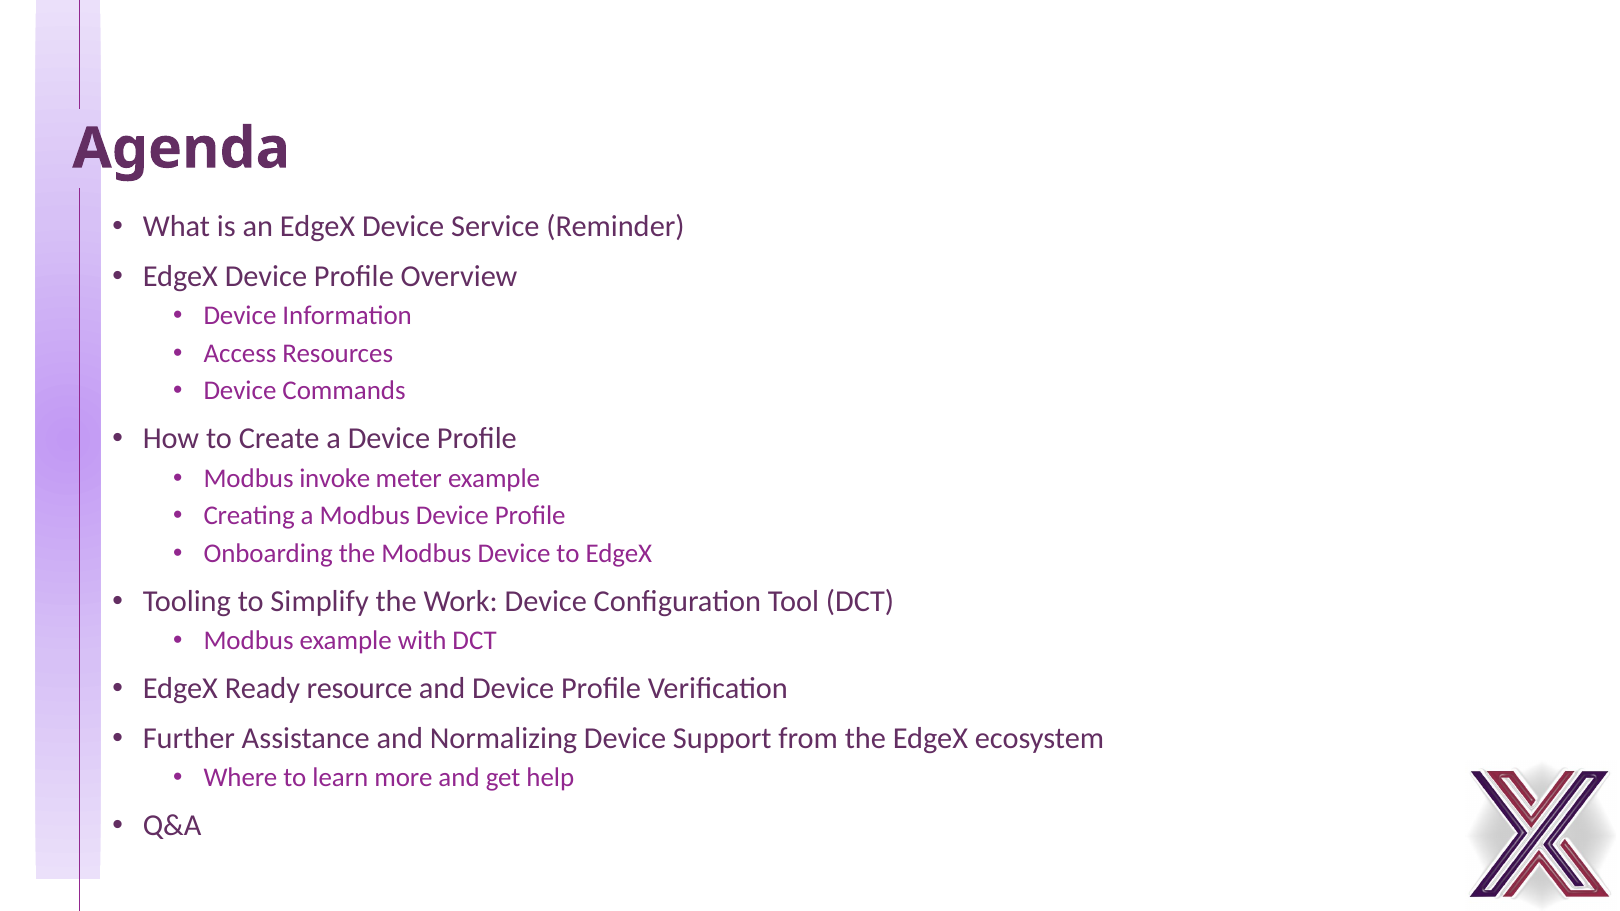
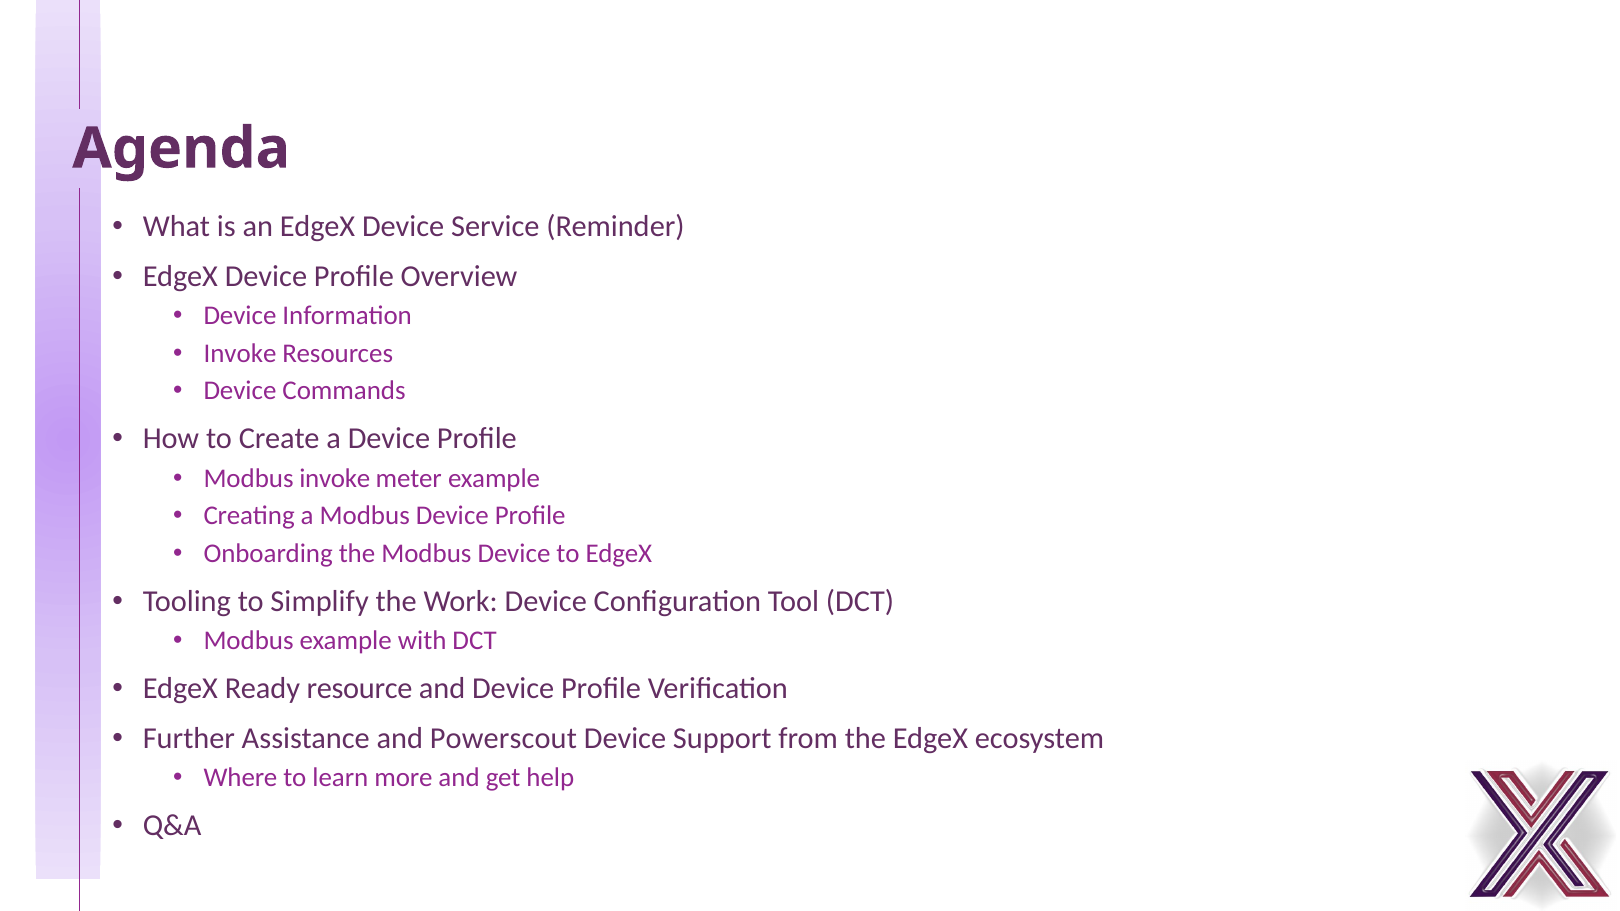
Access at (240, 354): Access -> Invoke
Normalizing: Normalizing -> Powerscout
